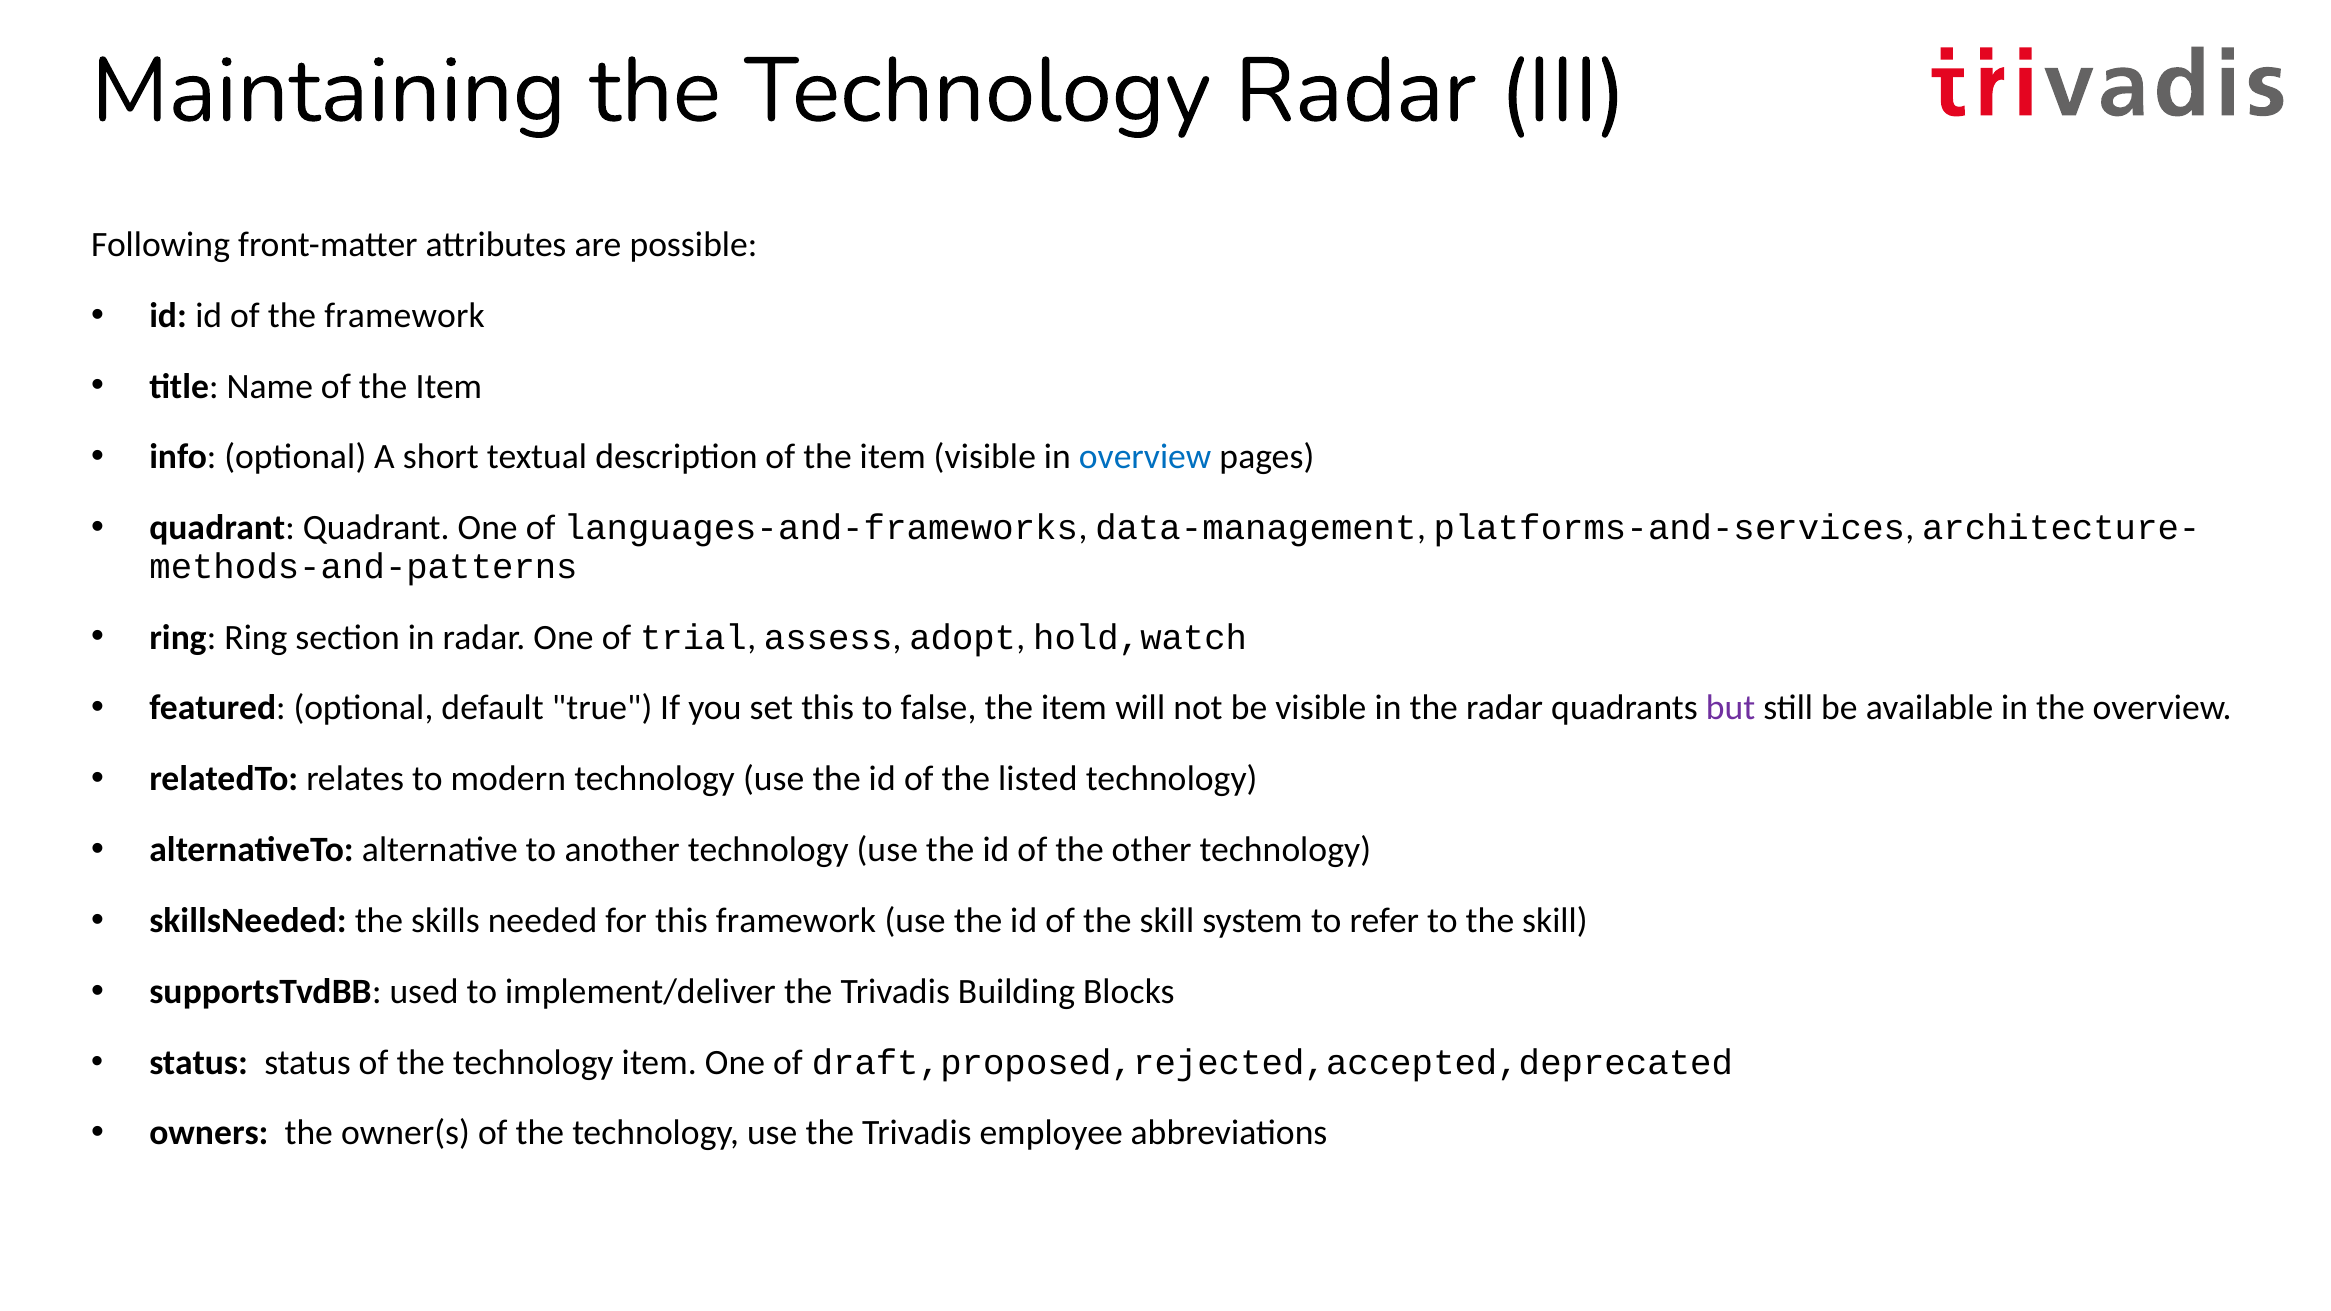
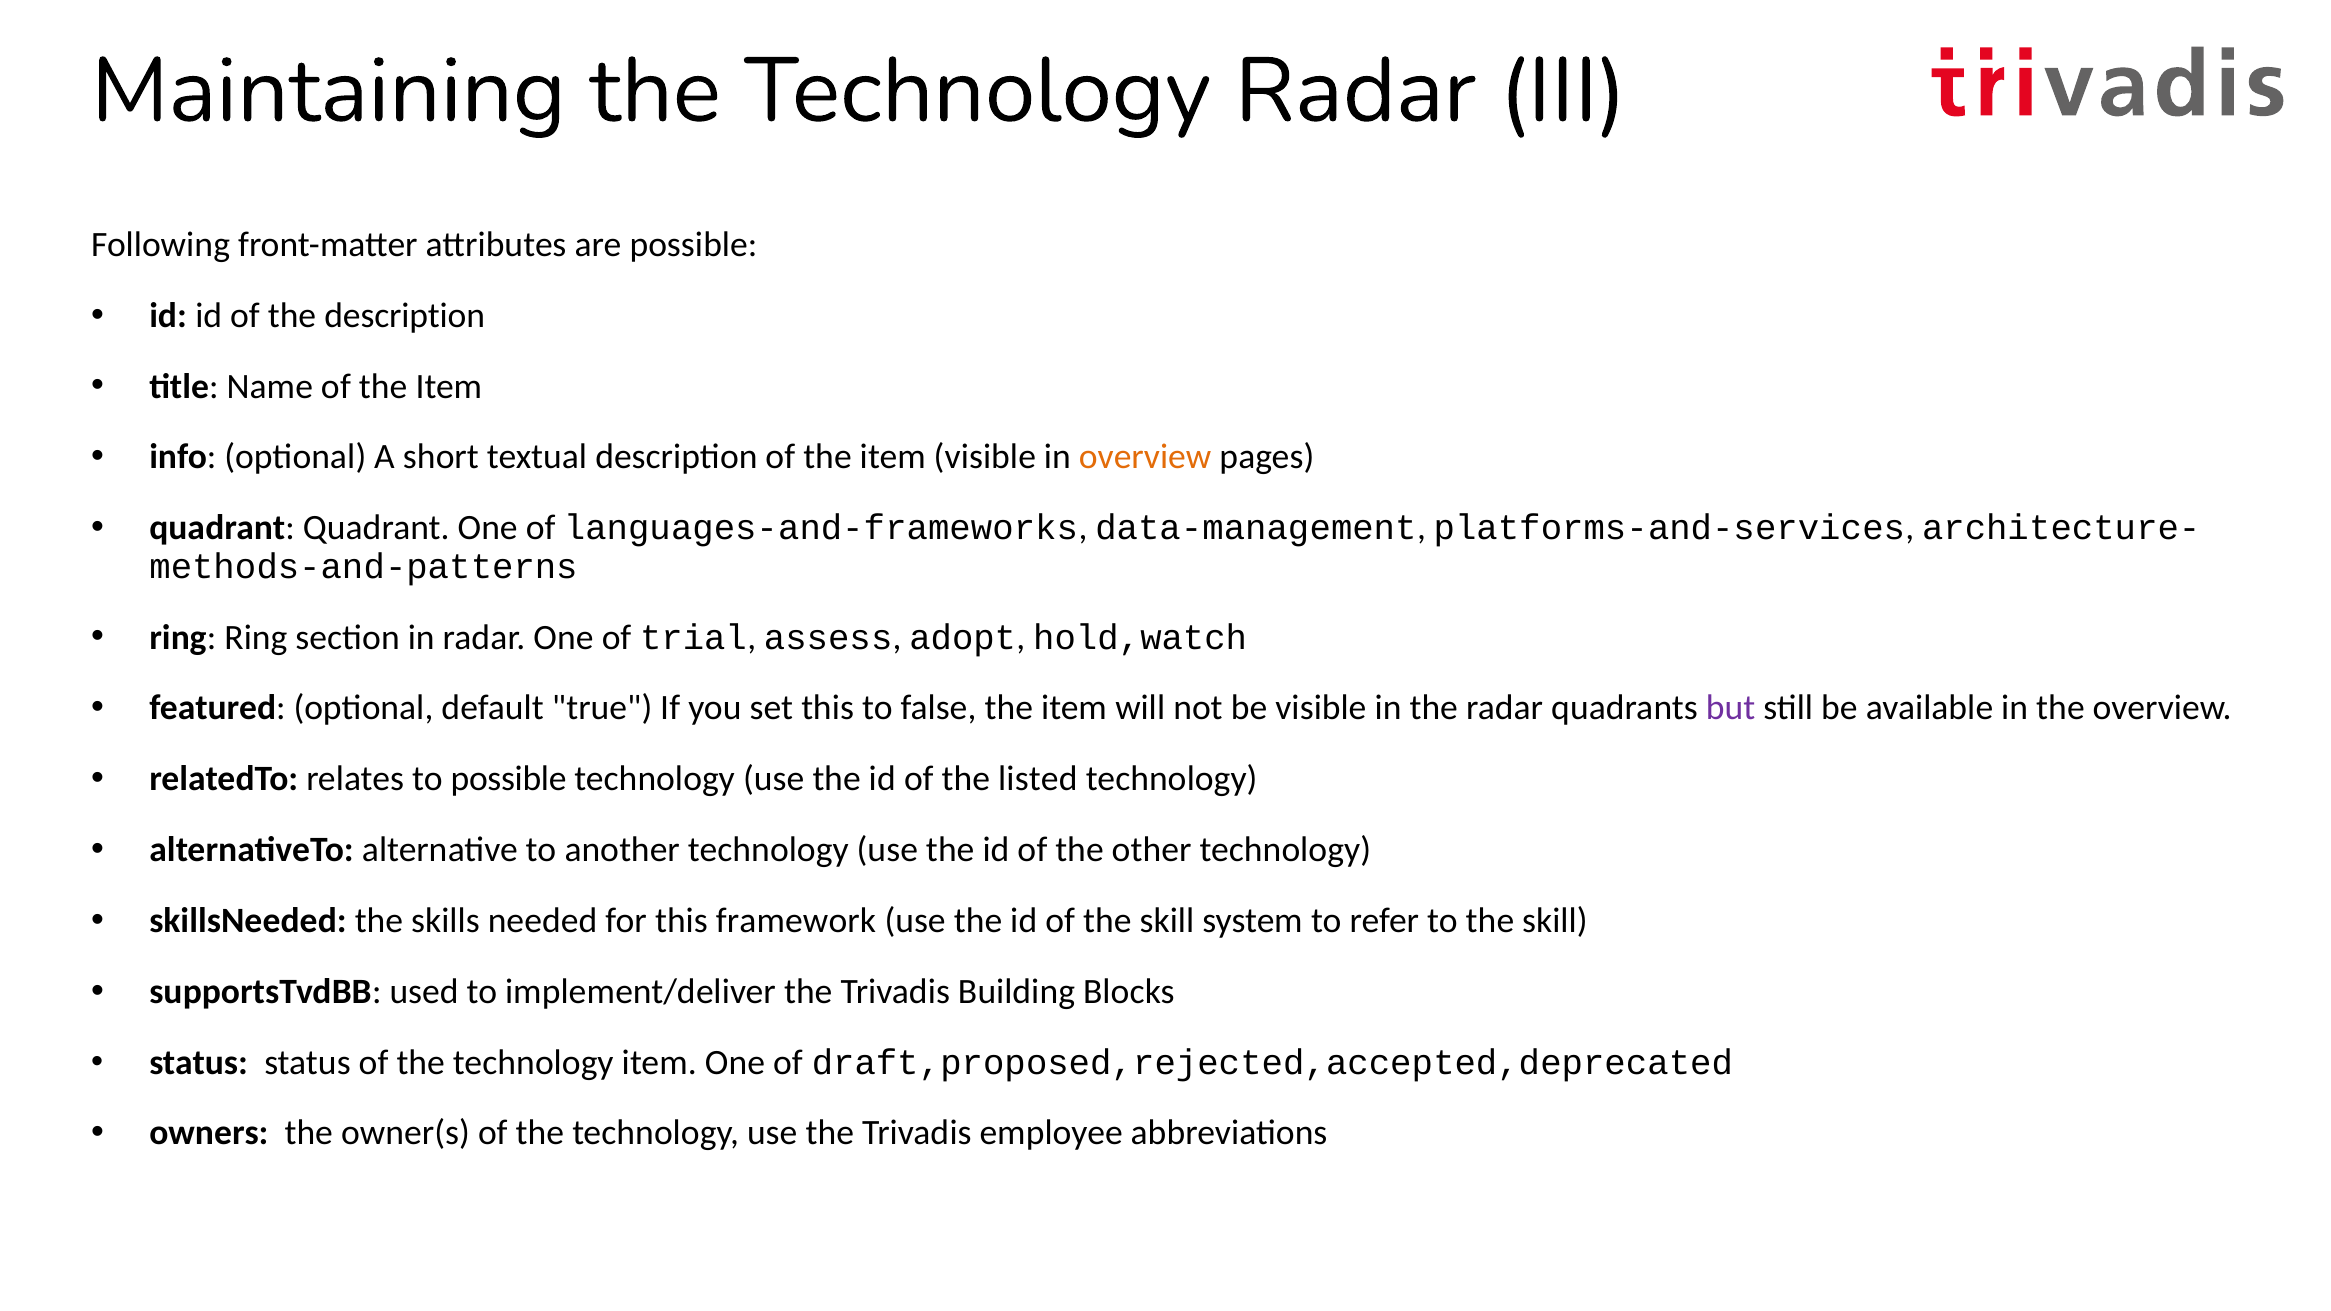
the framework: framework -> description
overview at (1145, 457) colour: blue -> orange
to modern: modern -> possible
